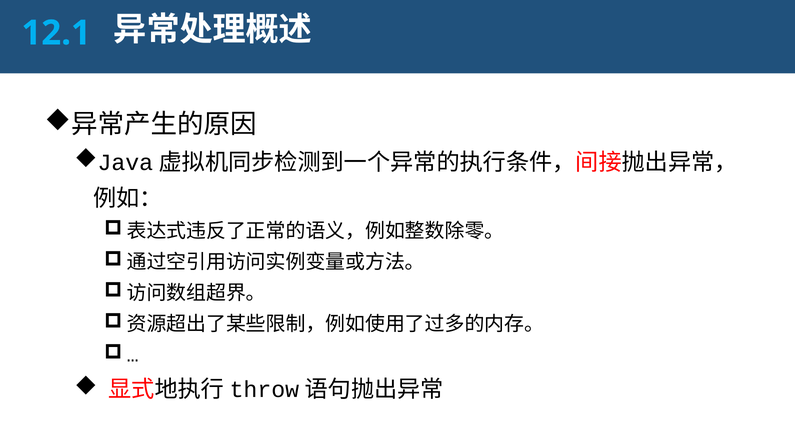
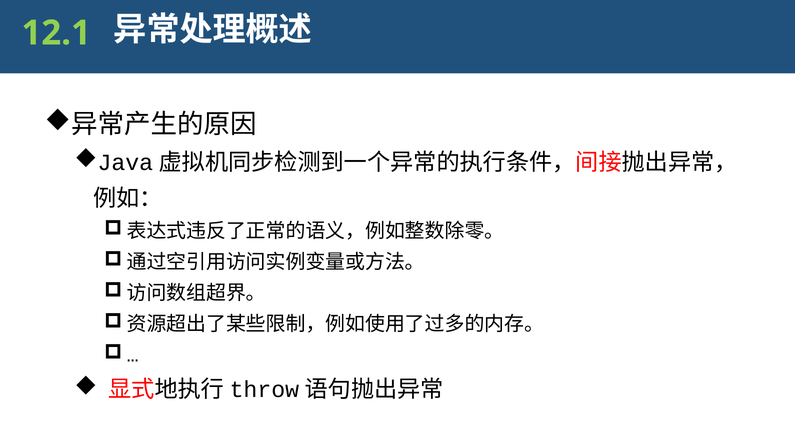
12.1 colour: light blue -> light green
